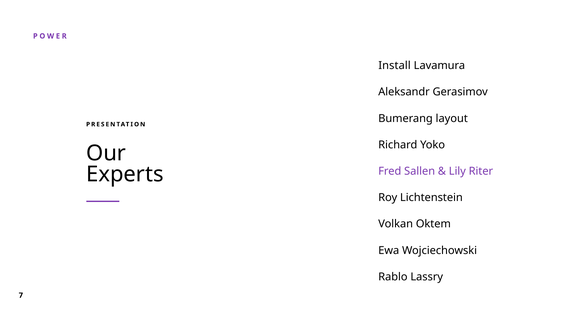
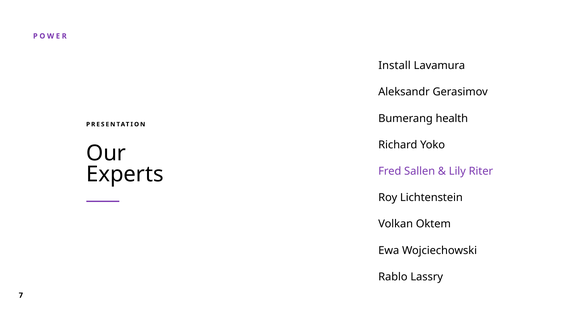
layout: layout -> health
